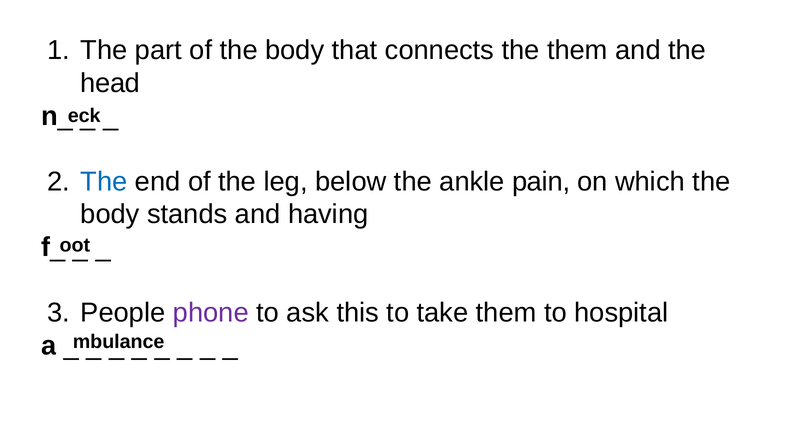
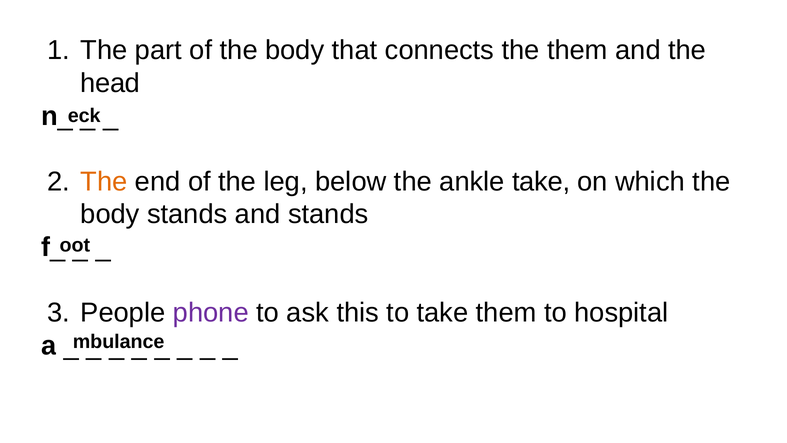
The at (104, 182) colour: blue -> orange
ankle pain: pain -> take
and having: having -> stands
